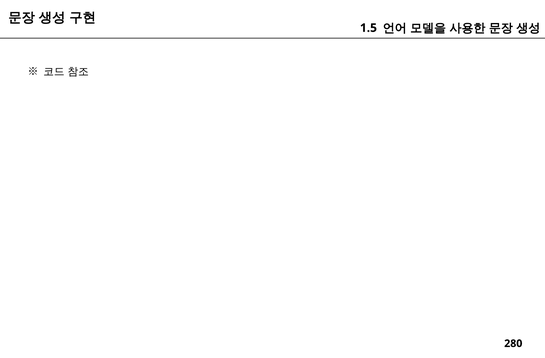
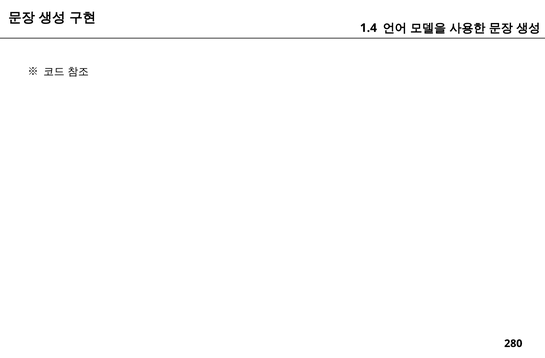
1.5: 1.5 -> 1.4
